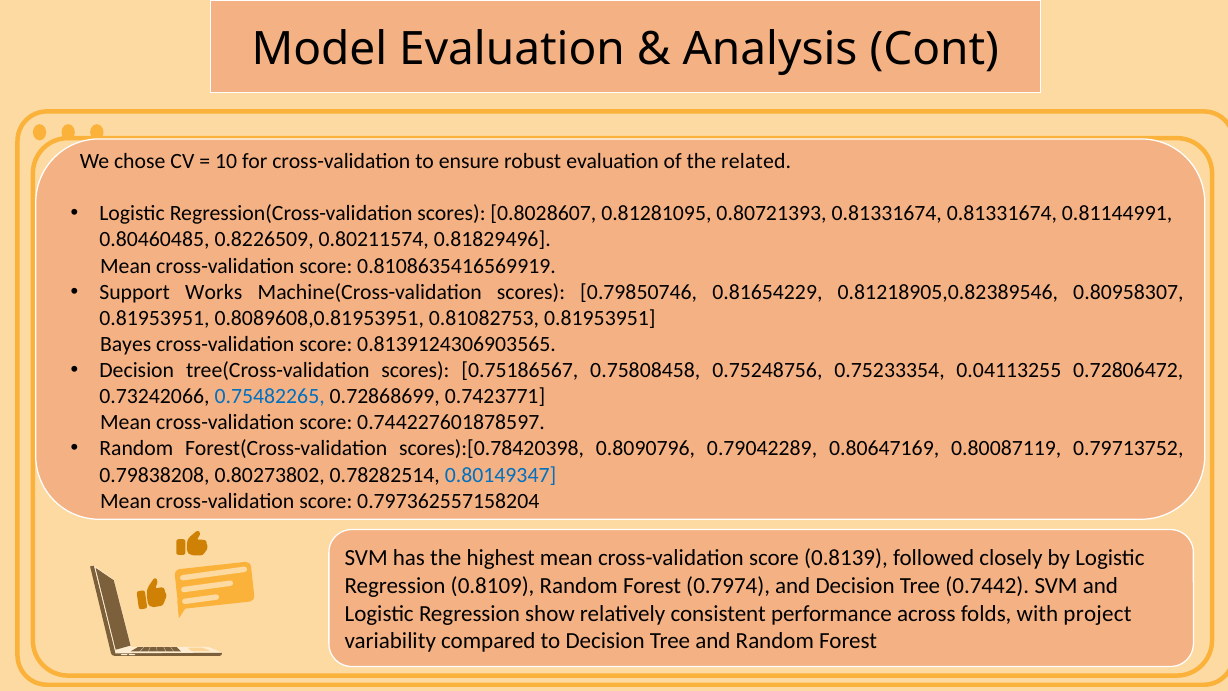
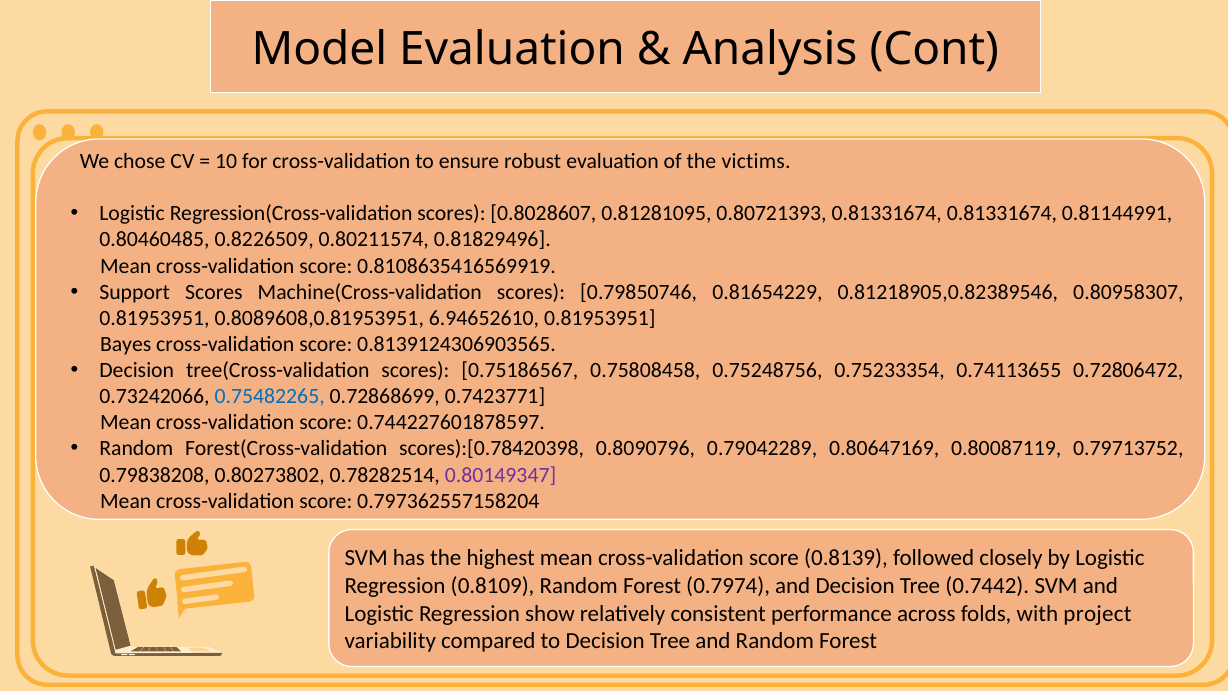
related: related -> victims
Support Works: Works -> Scores
0.81082753: 0.81082753 -> 6.94652610
0.04113255: 0.04113255 -> 0.74113655
0.80149347 colour: blue -> purple
